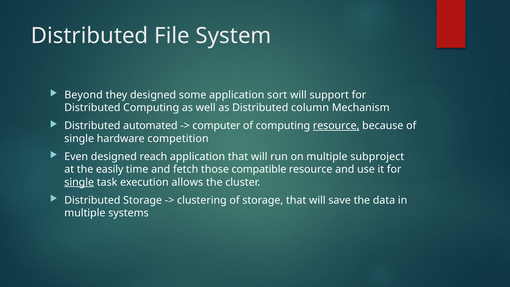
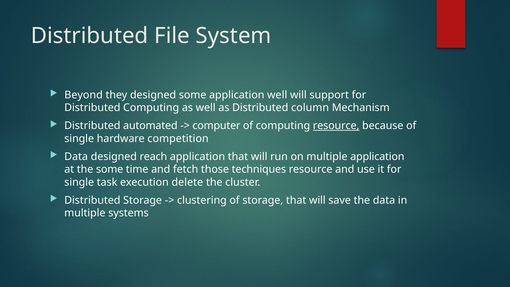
application sort: sort -> well
Even at (76, 157): Even -> Data
multiple subproject: subproject -> application
the easily: easily -> some
compatible: compatible -> techniques
single at (79, 182) underline: present -> none
allows: allows -> delete
